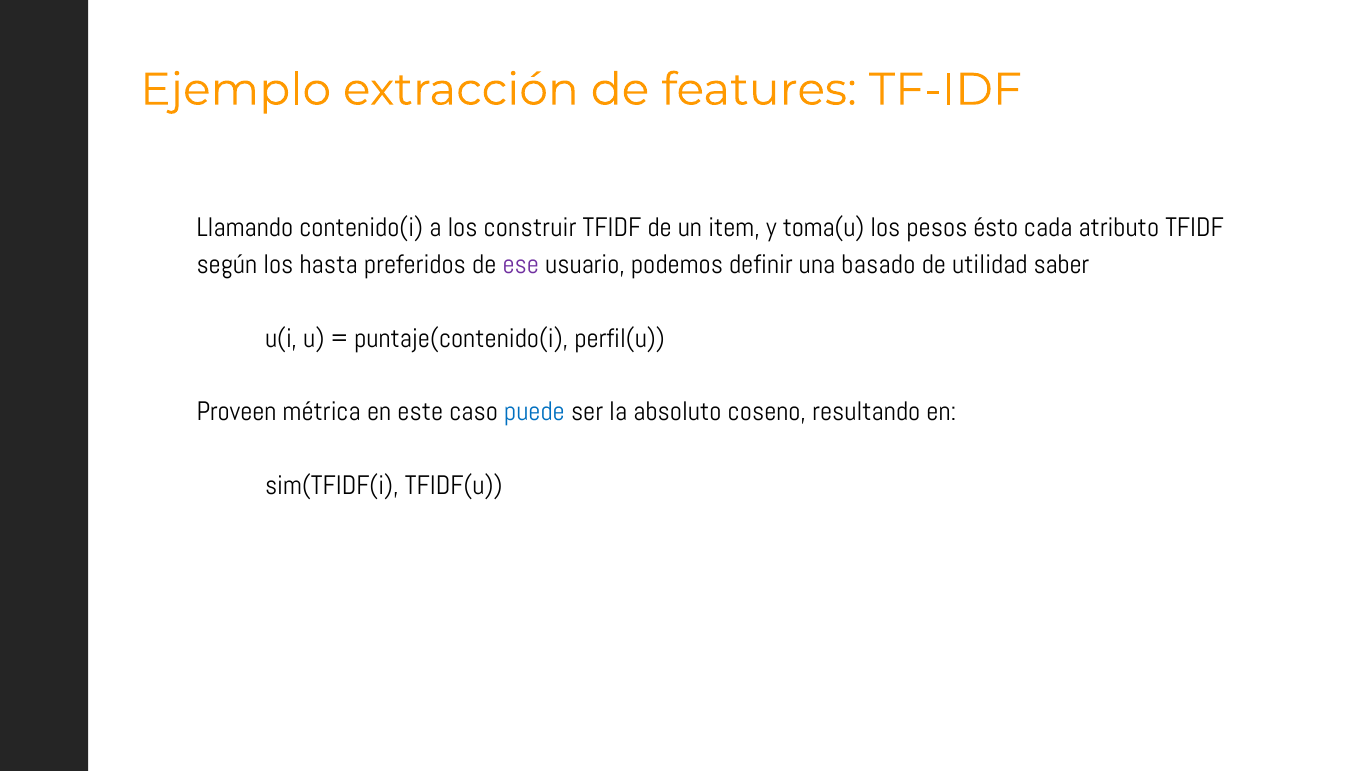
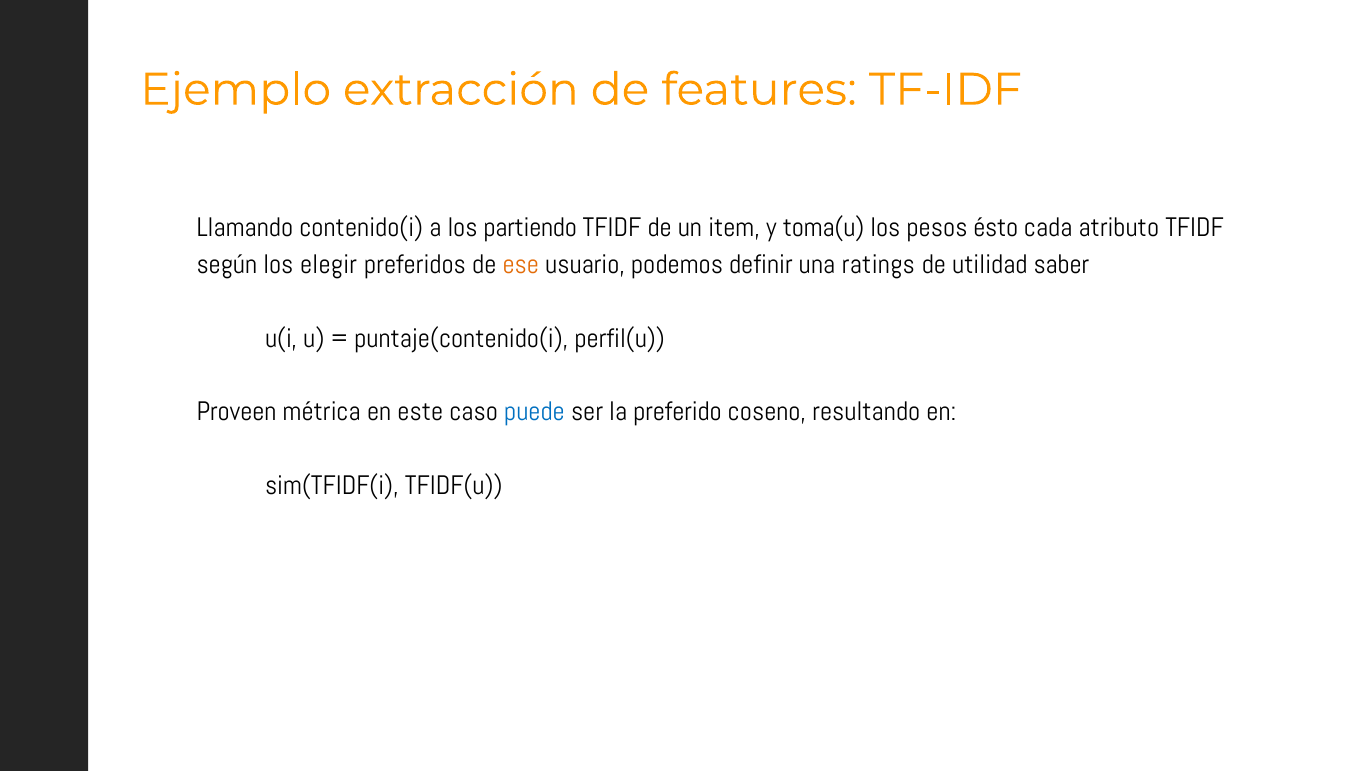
construir: construir -> partiendo
hasta: hasta -> elegir
ese colour: purple -> orange
basado: basado -> ratings
absoluto: absoluto -> preferido
